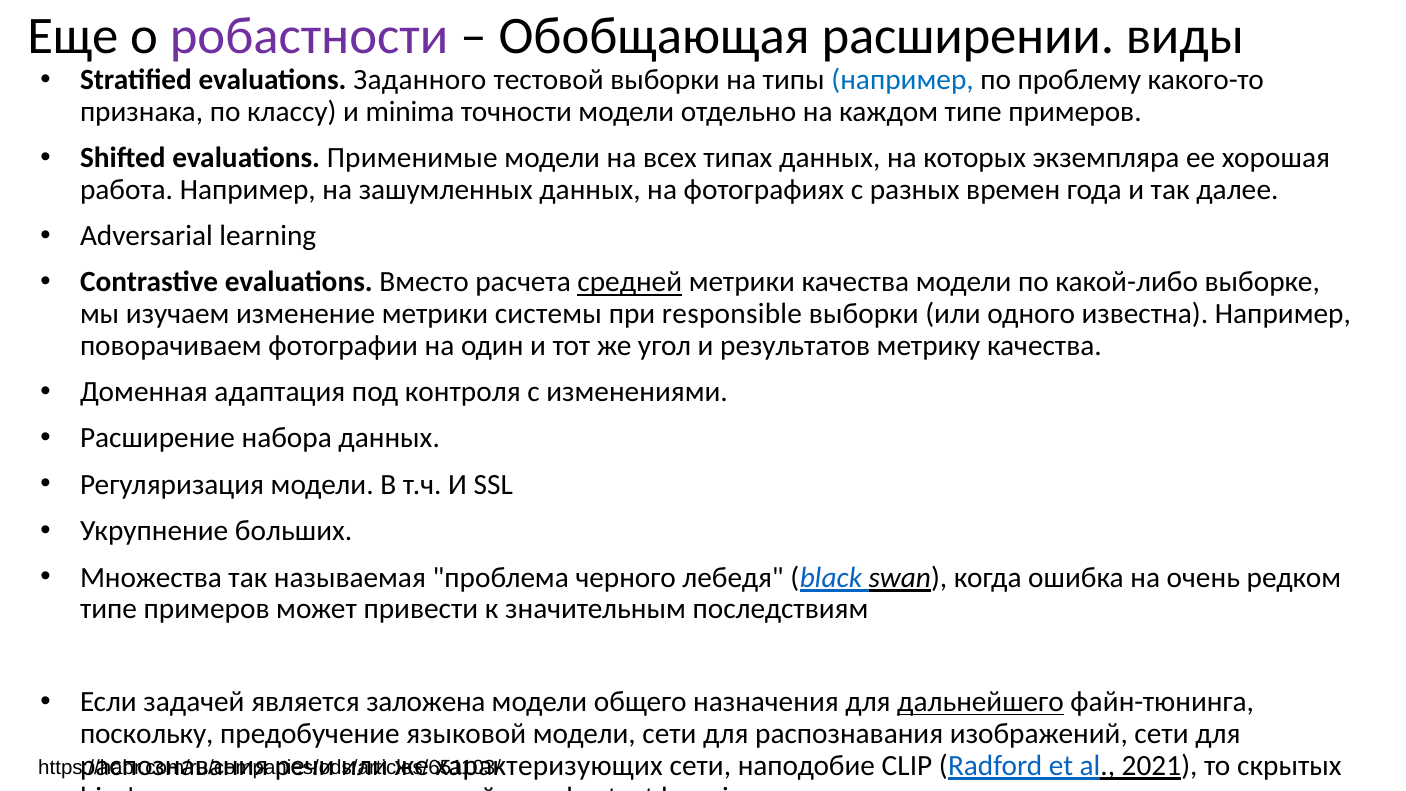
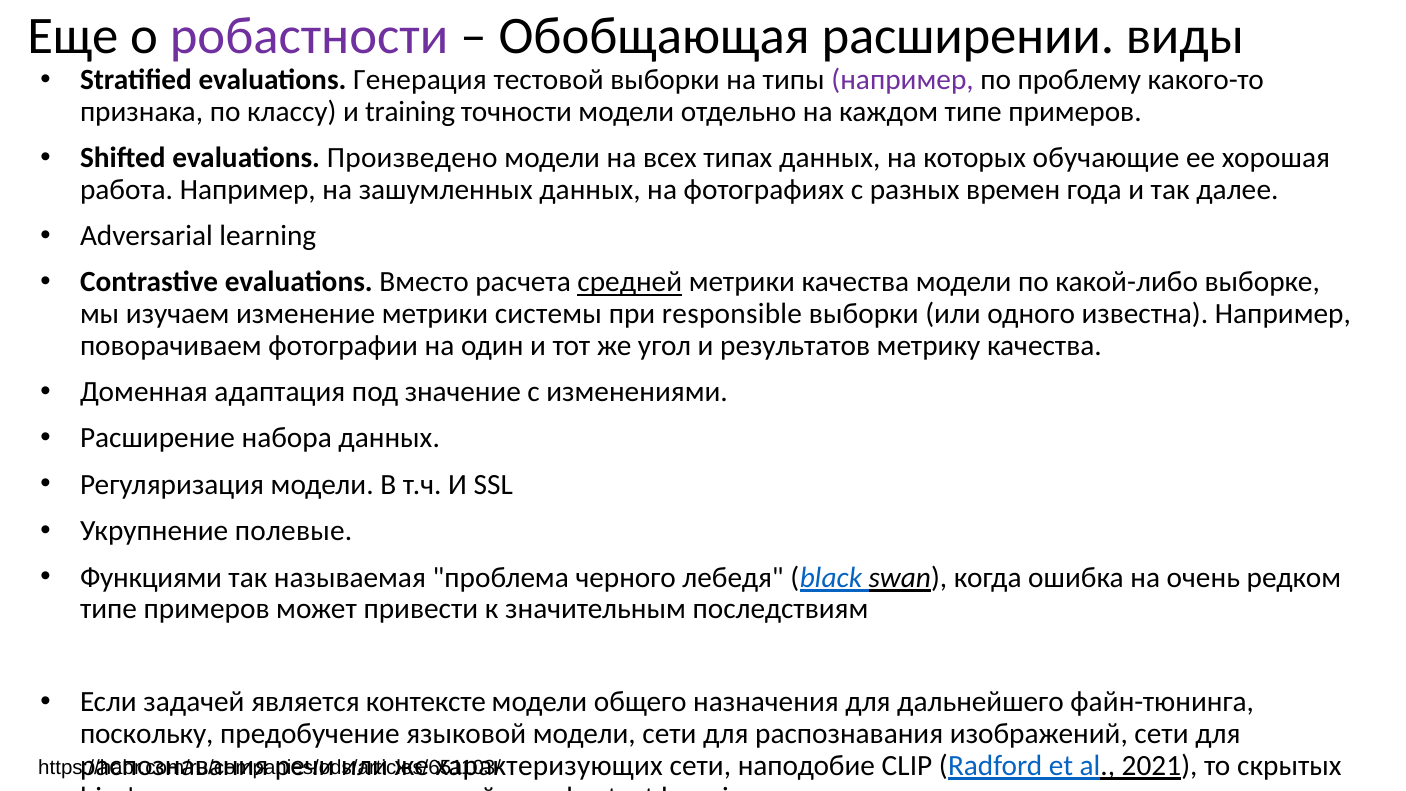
Заданного: Заданного -> Генерация
например at (903, 80) colour: blue -> purple
minima: minima -> training
Применимые: Применимые -> Произведено
экземпляра: экземпляра -> обучающие
контроля: контроля -> значение
больших: больших -> полевые
Множества: Множества -> Функциями
заложена: заложена -> контексте
дальнейшего underline: present -> none
